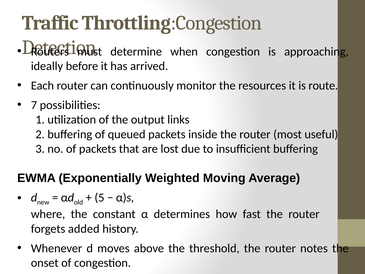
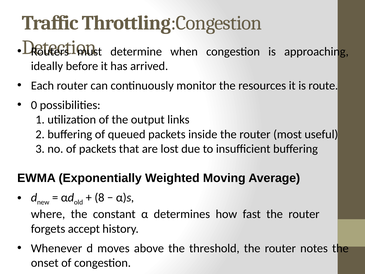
7: 7 -> 0
5: 5 -> 8
added: added -> accept
